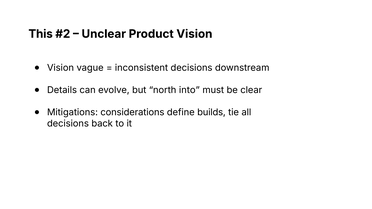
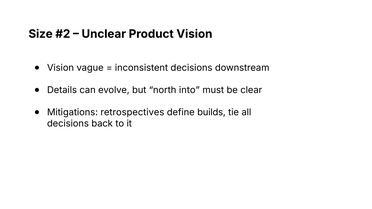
This: This -> Size
considerations: considerations -> retrospectives
